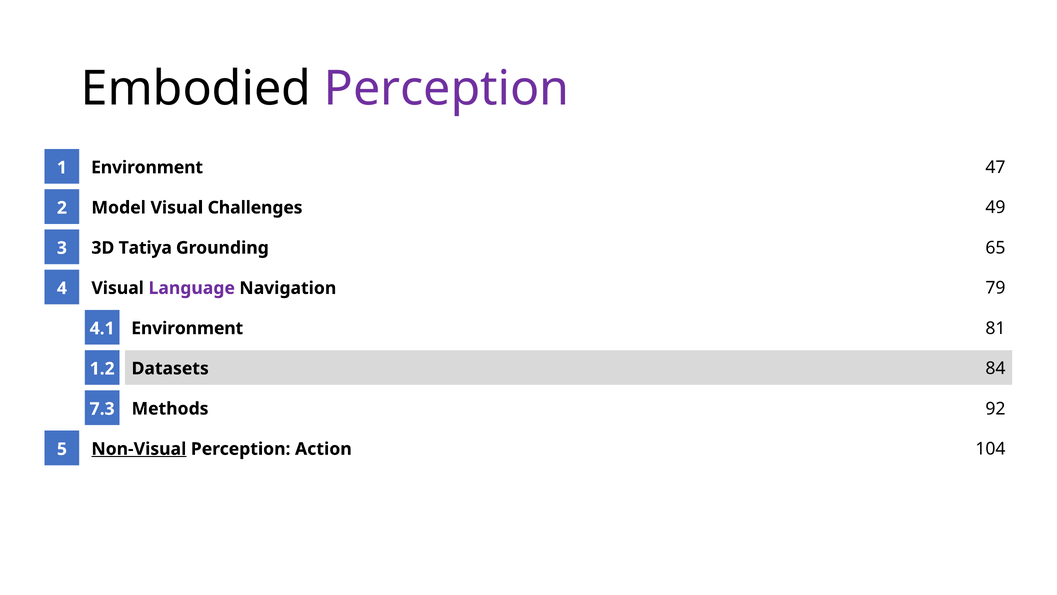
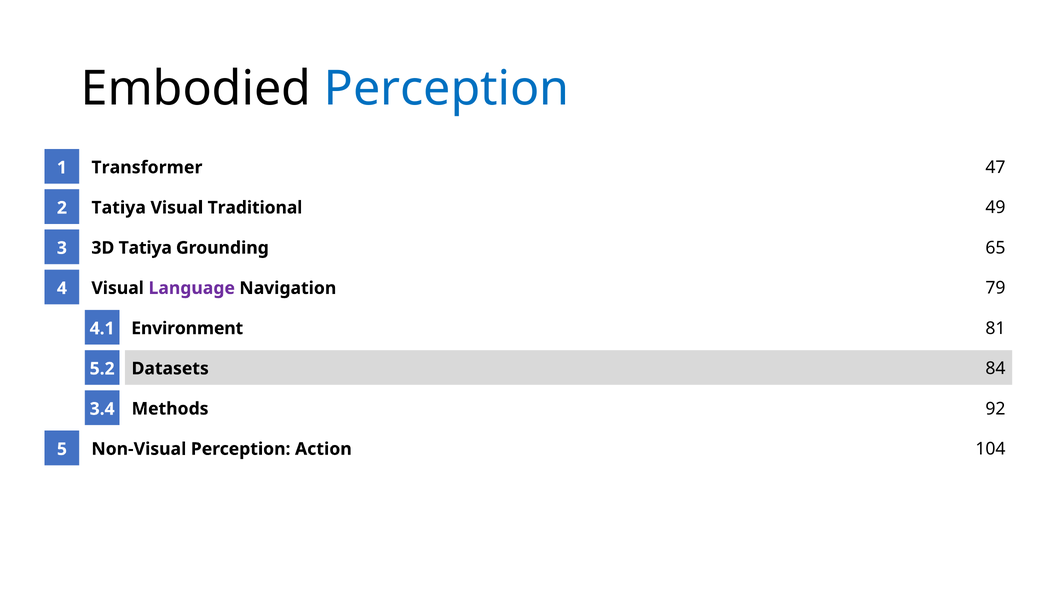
Perception at (447, 89) colour: purple -> blue
Environment at (147, 167): Environment -> Transformer
Model at (119, 208): Model -> Tatiya
Challenges: Challenges -> Traditional
1.2: 1.2 -> 5.2
7.3: 7.3 -> 3.4
Non-Visual underline: present -> none
